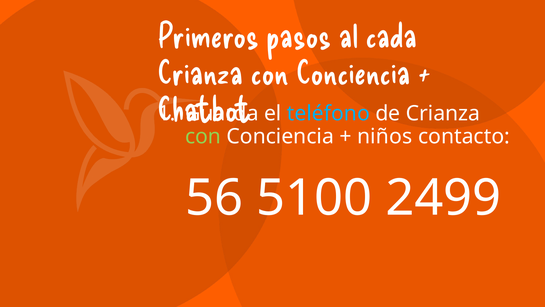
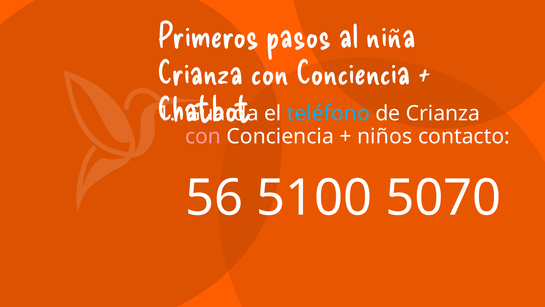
cada: cada -> niña
con at (203, 136) colour: light green -> pink
2499: 2499 -> 5070
